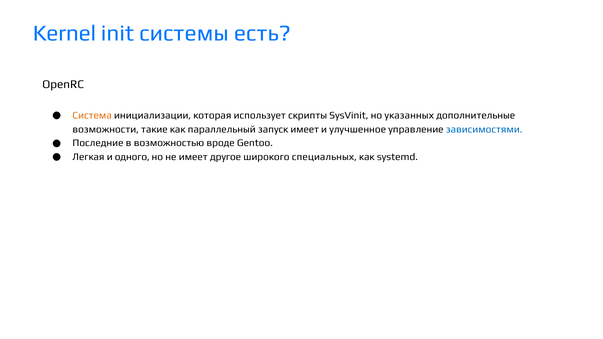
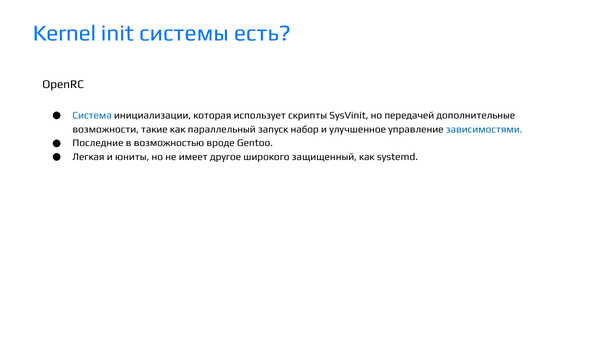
Система colour: orange -> blue
указанных: указанных -> передачей
запуск имеет: имеет -> набор
одного: одного -> юниты
специальных: специальных -> защищенный
